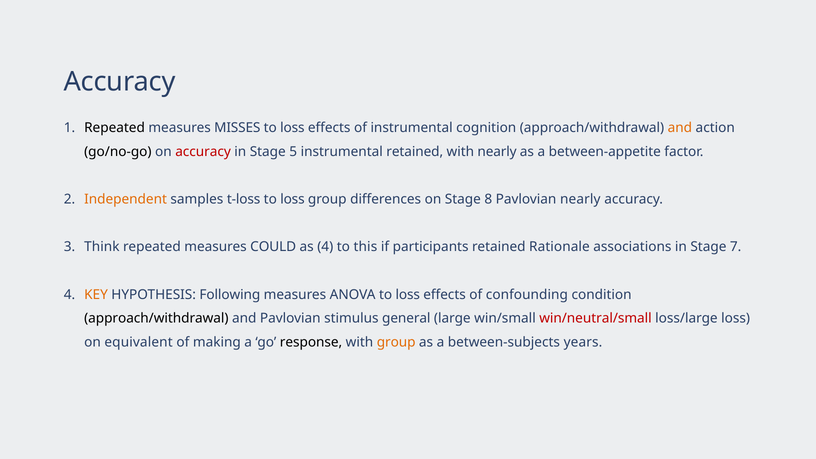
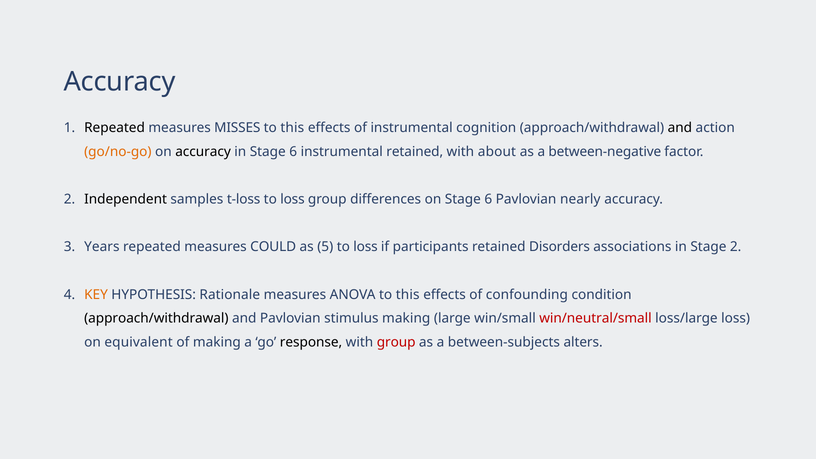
loss at (292, 128): loss -> this
and at (680, 128) colour: orange -> black
go/no-go colour: black -> orange
accuracy at (203, 152) colour: red -> black
in Stage 5: 5 -> 6
with nearly: nearly -> about
between-appetite: between-appetite -> between-negative
Independent colour: orange -> black
on Stage 8: 8 -> 6
Think: Think -> Years
as 4: 4 -> 5
this at (365, 247): this -> loss
Rationale: Rationale -> Disorders
Stage 7: 7 -> 2
Following: Following -> Rationale
ANOVA to loss: loss -> this
stimulus general: general -> making
group at (396, 342) colour: orange -> red
years: years -> alters
